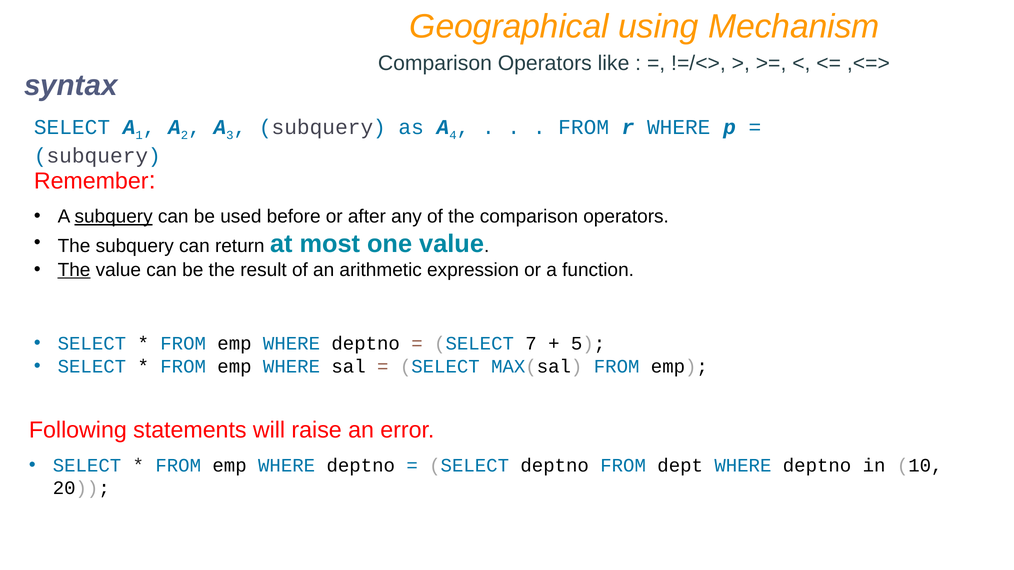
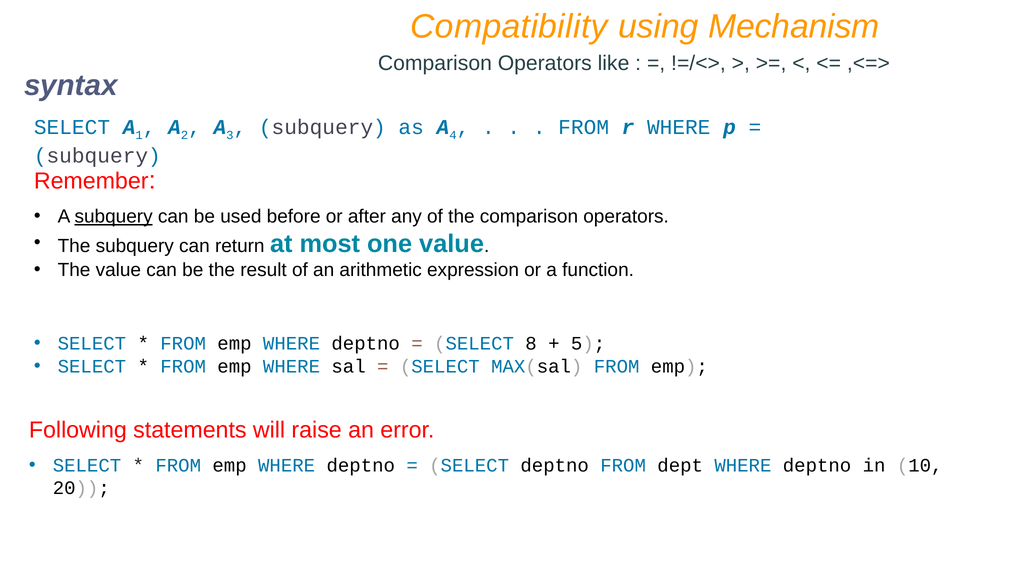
Geographical: Geographical -> Compatibility
The at (74, 270) underline: present -> none
7: 7 -> 8
